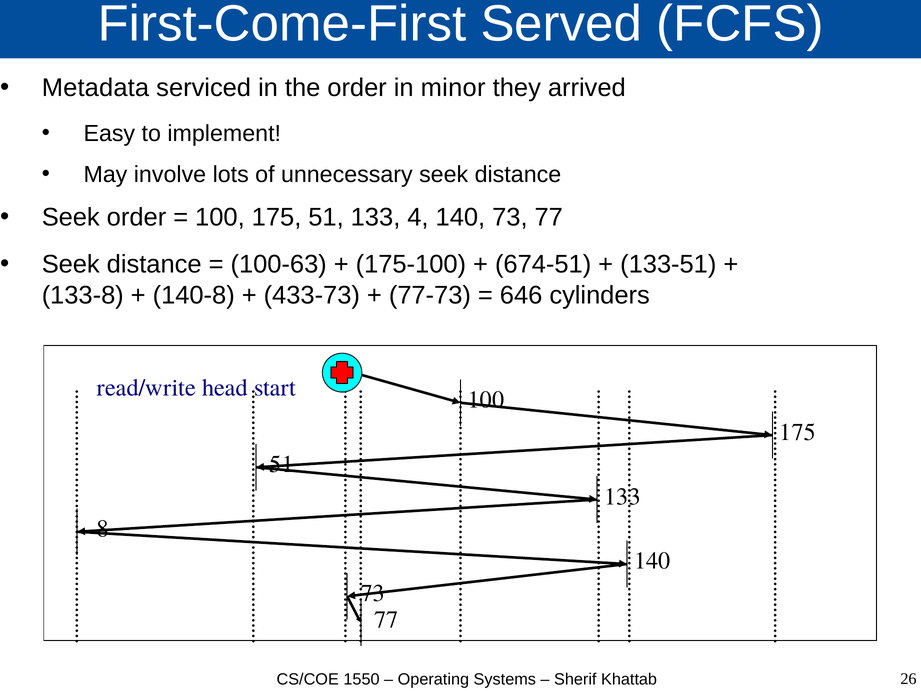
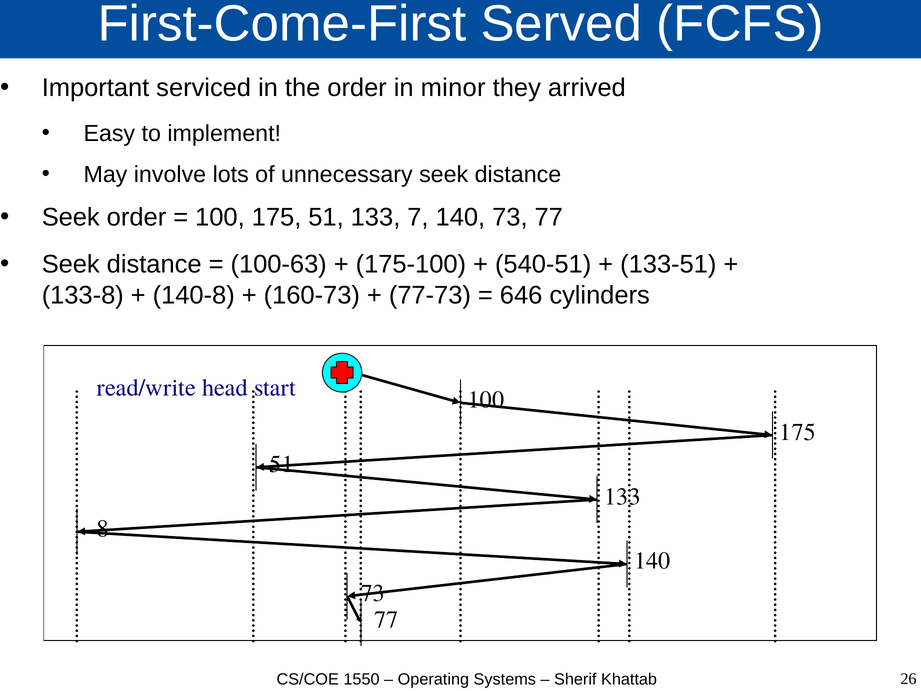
Metadata: Metadata -> Important
4: 4 -> 7
674-51: 674-51 -> 540-51
433-73: 433-73 -> 160-73
